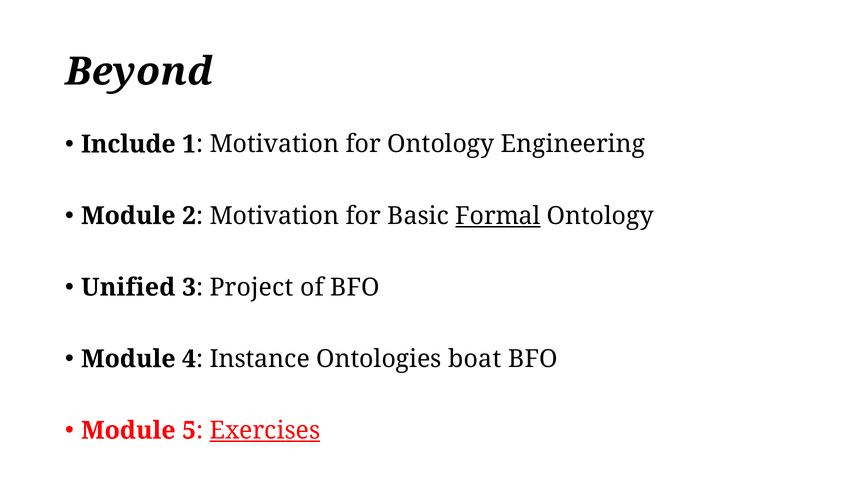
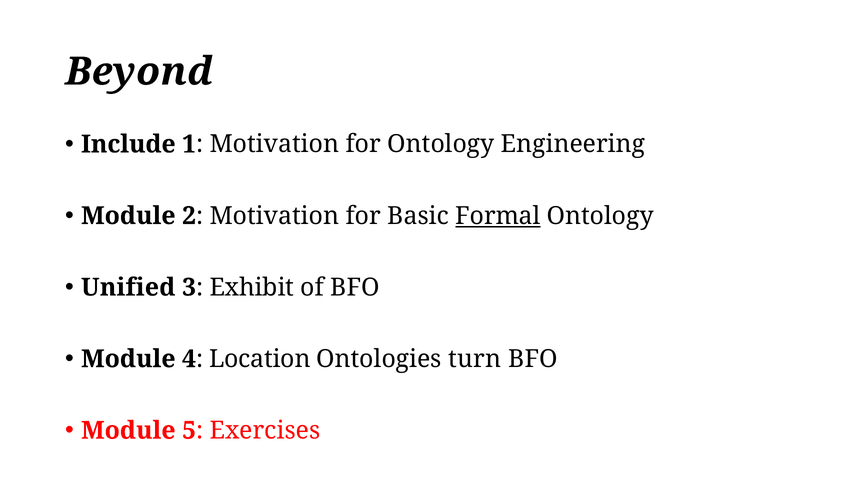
Project: Project -> Exhibit
Instance: Instance -> Location
boat: boat -> turn
Exercises underline: present -> none
